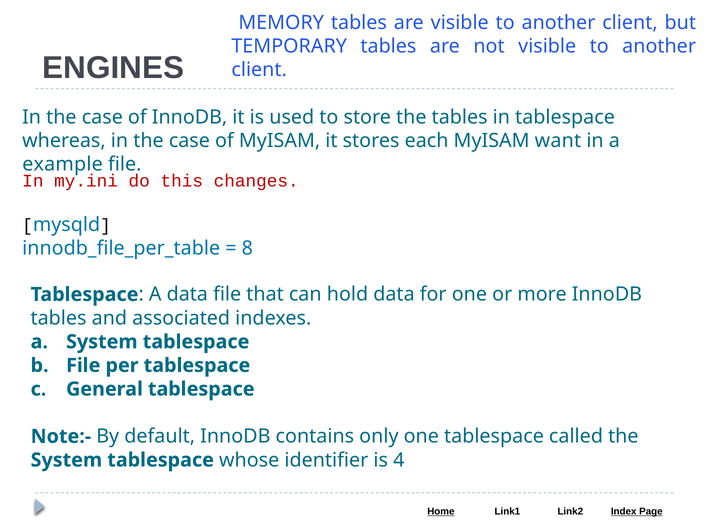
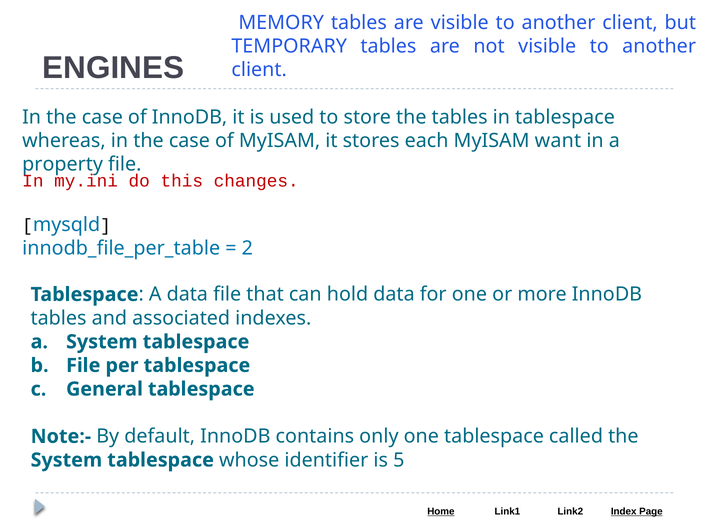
example: example -> property
8: 8 -> 2
4: 4 -> 5
